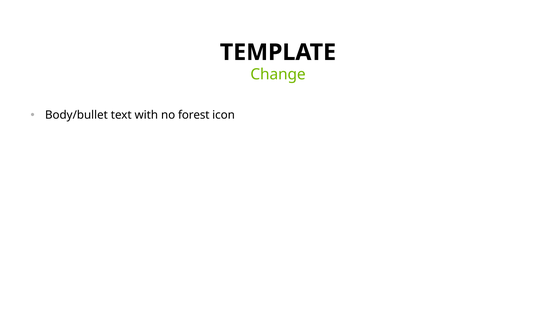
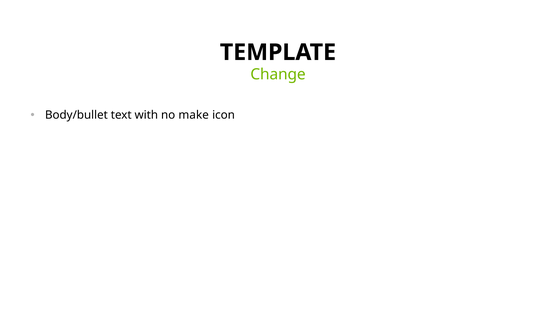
forest: forest -> make
